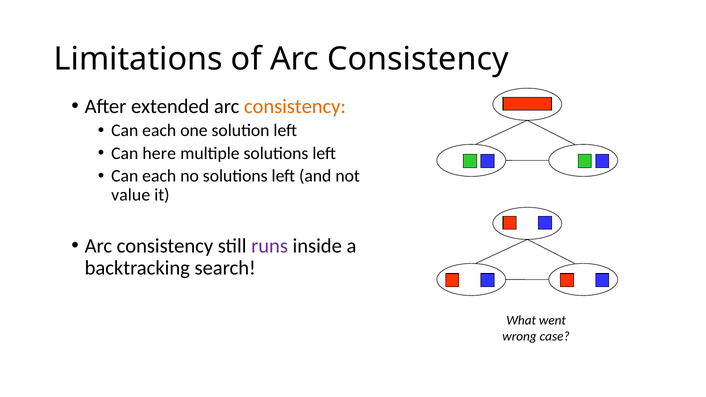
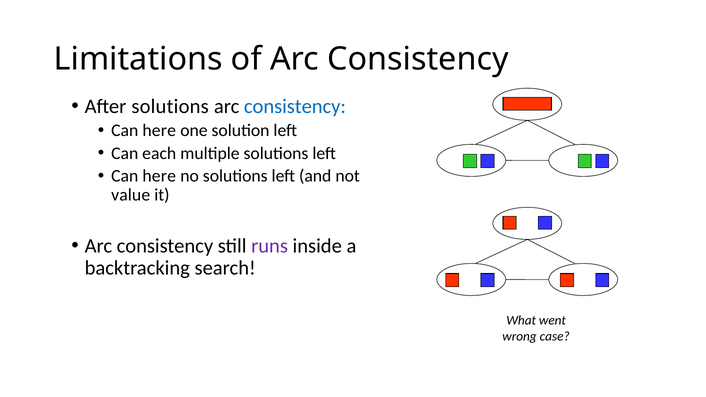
After extended: extended -> solutions
consistency at (295, 106) colour: orange -> blue
each at (159, 131): each -> here
here: here -> each
each at (159, 176): each -> here
